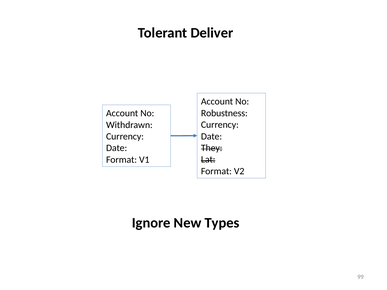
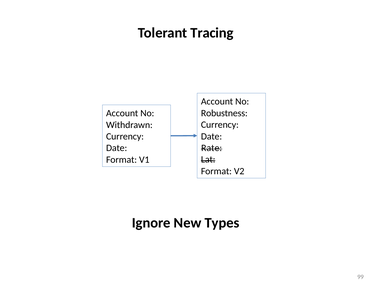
Deliver: Deliver -> Tracing
They: They -> Rate
